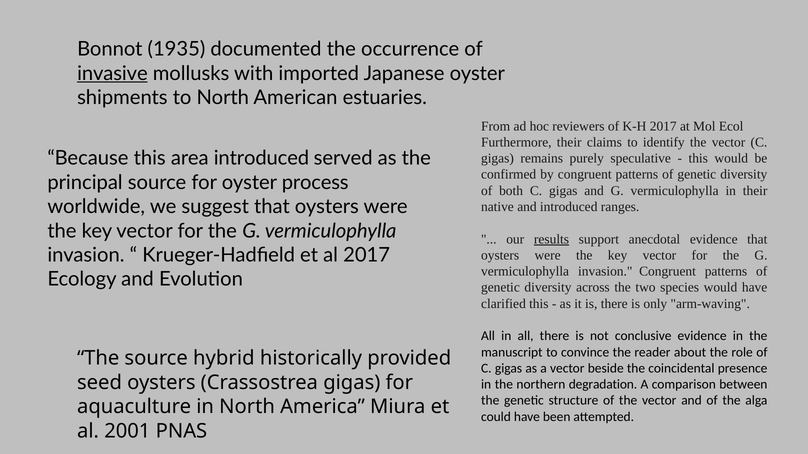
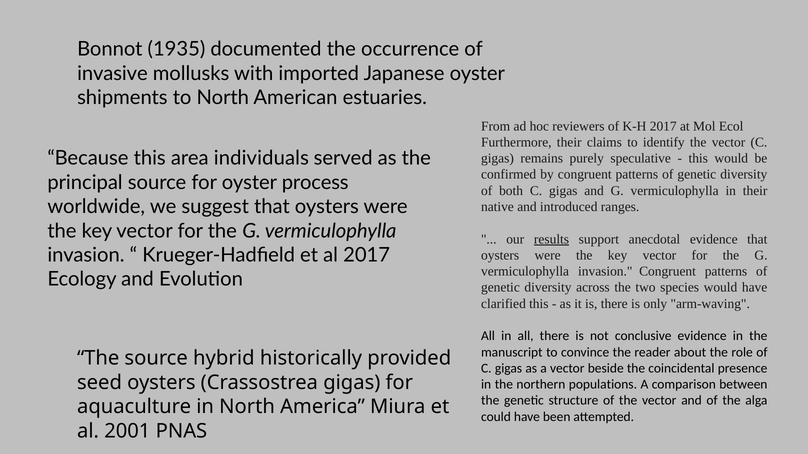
invasive underline: present -> none
area introduced: introduced -> individuals
degradation: degradation -> populations
